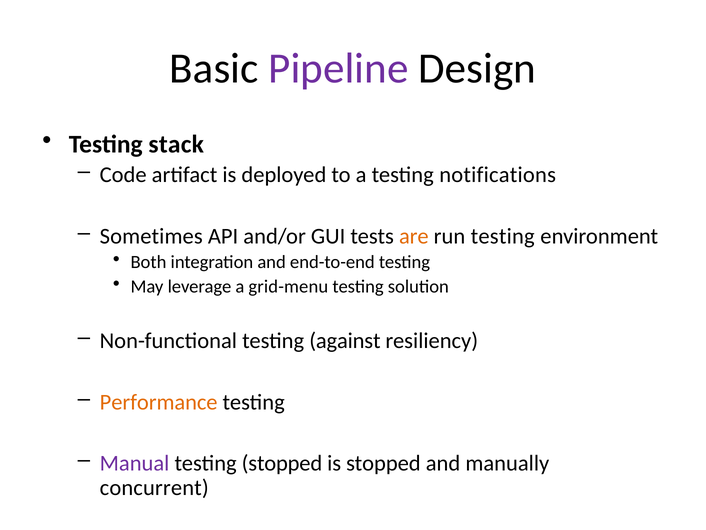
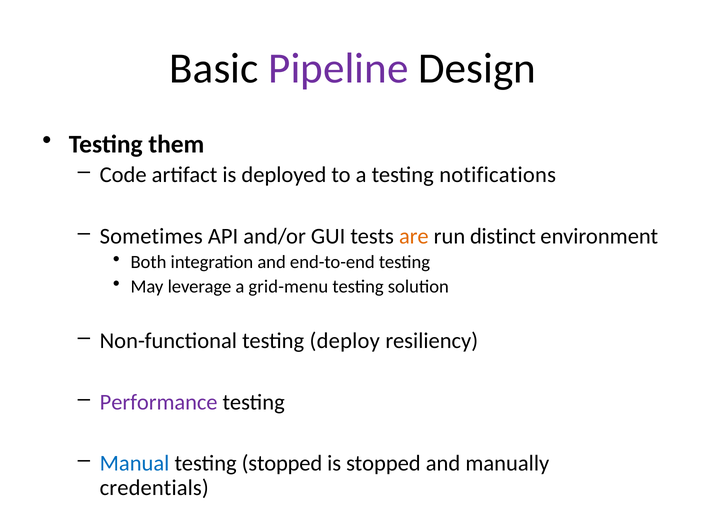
stack: stack -> them
run testing: testing -> distinct
against: against -> deploy
Performance colour: orange -> purple
Manual colour: purple -> blue
concurrent: concurrent -> credentials
